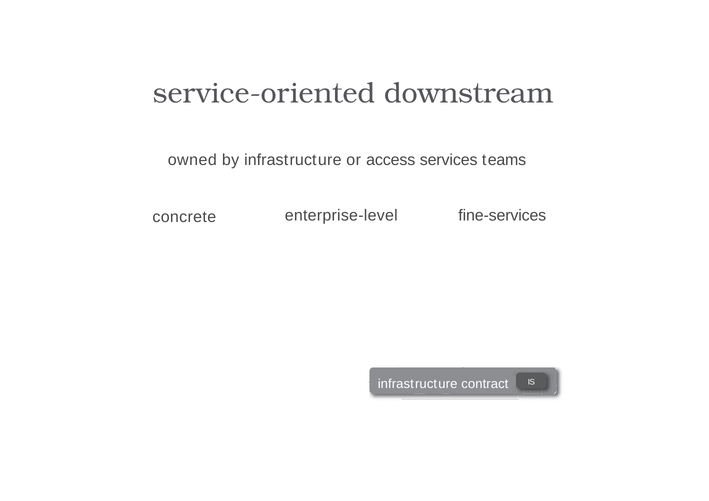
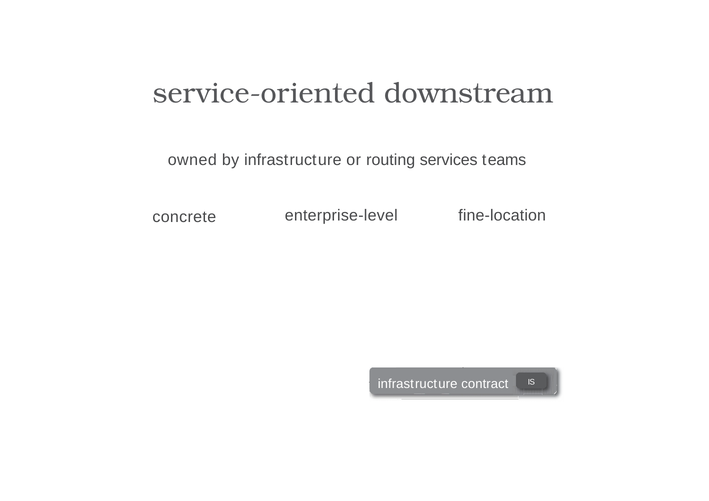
access: access -> routing
fine-services: fine-services -> fine-location
